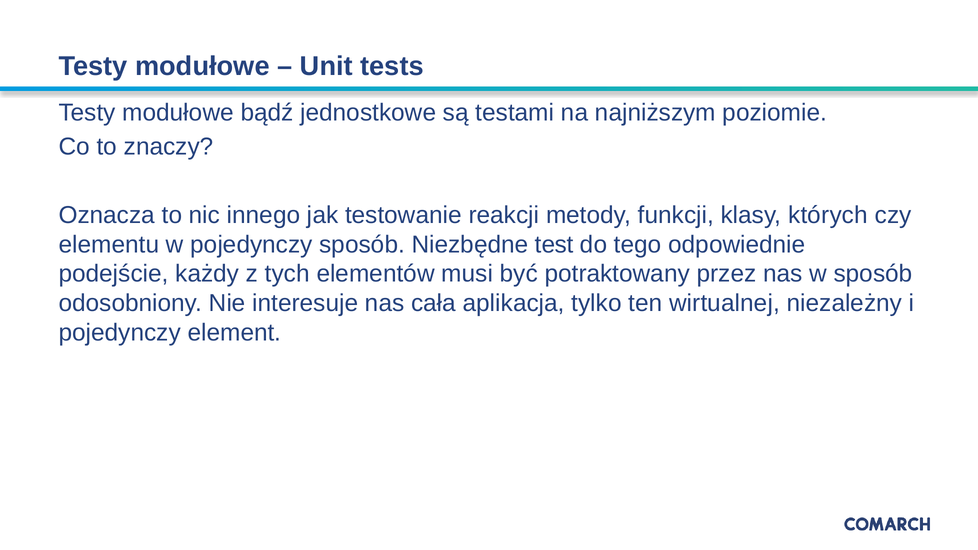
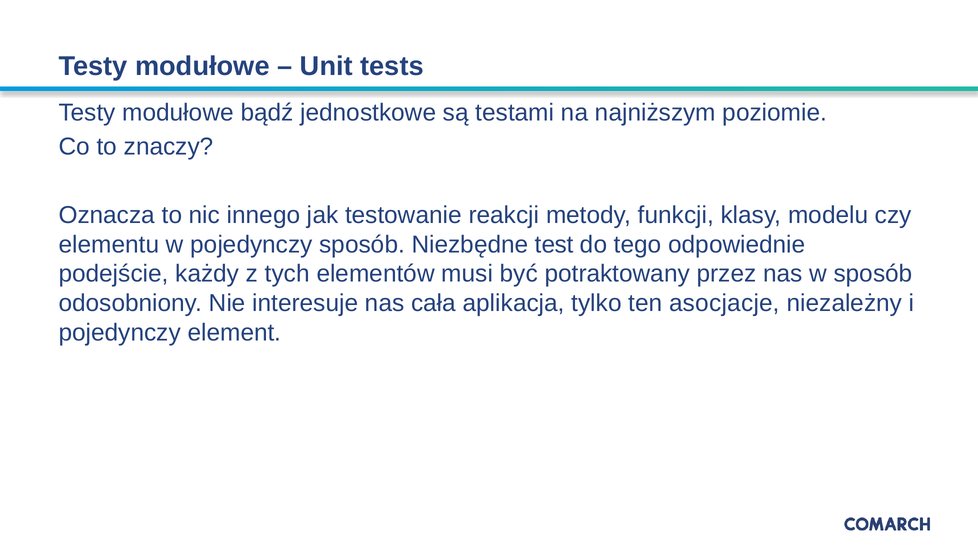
których: których -> modelu
wirtualnej: wirtualnej -> asocjacje
